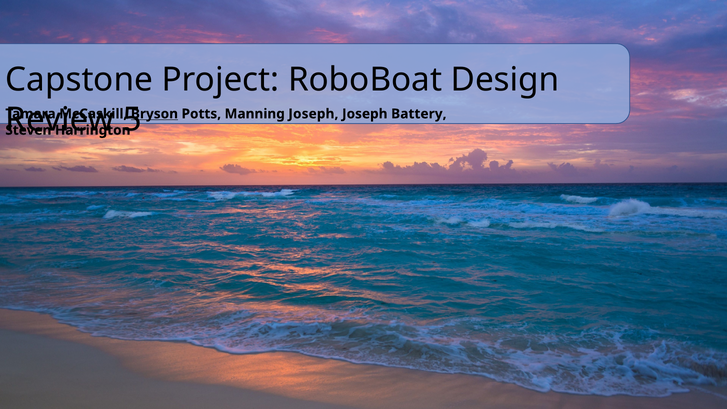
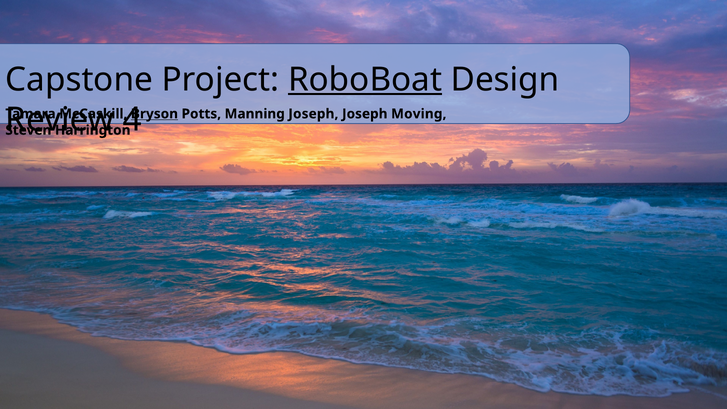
RoboBoat underline: none -> present
5: 5 -> 4
Battery: Battery -> Moving
